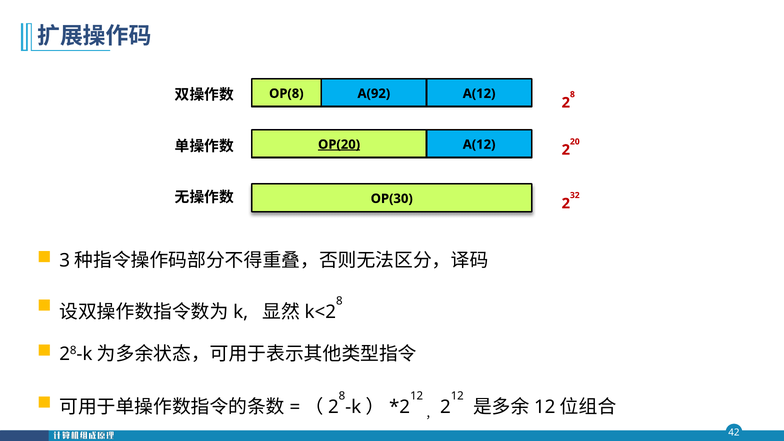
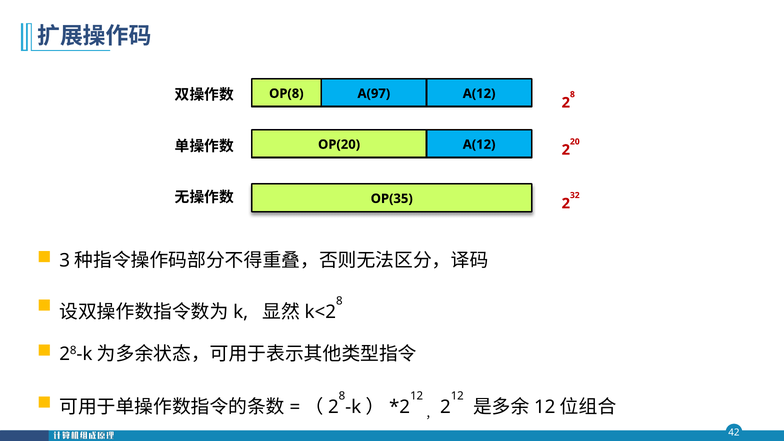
A(92: A(92 -> A(97
OP(20 underline: present -> none
OP(30: OP(30 -> OP(35
